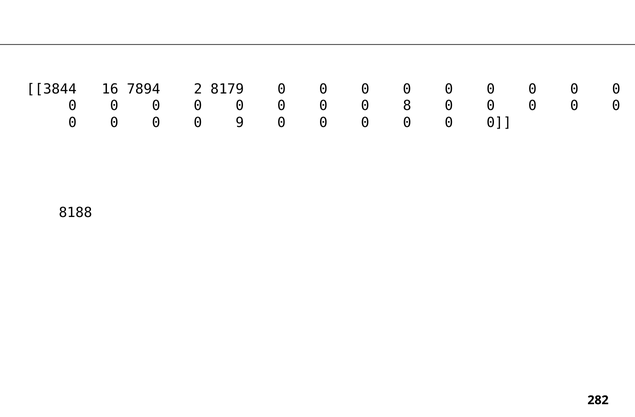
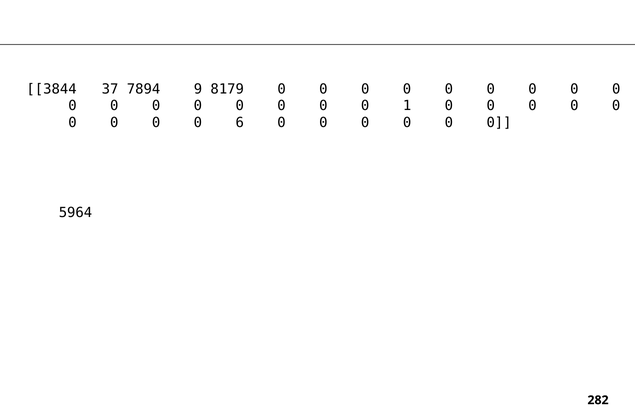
16: 16 -> 37
2: 2 -> 9
8: 8 -> 1
9: 9 -> 6
8188: 8188 -> 5964
